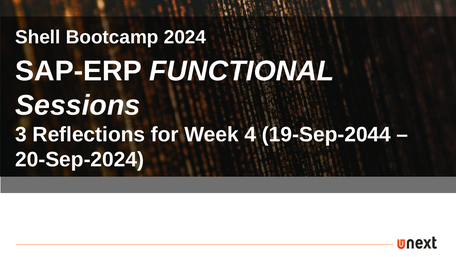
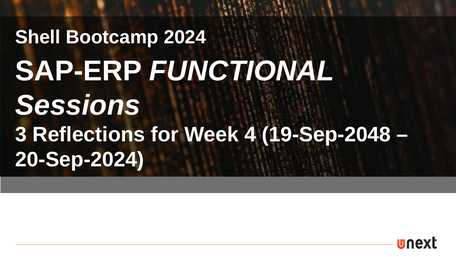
19-Sep-2044: 19-Sep-2044 -> 19-Sep-2048
